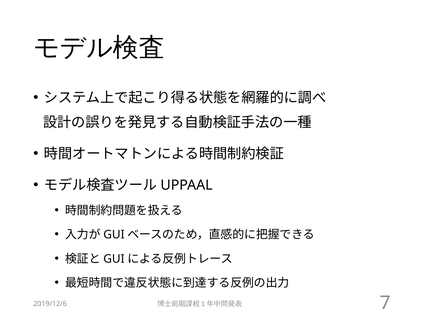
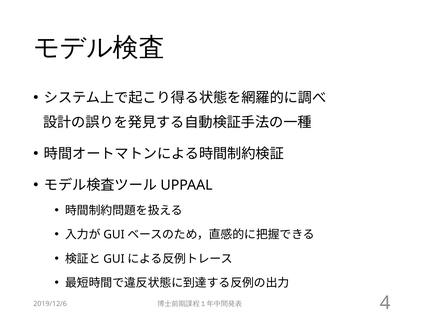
7: 7 -> 4
